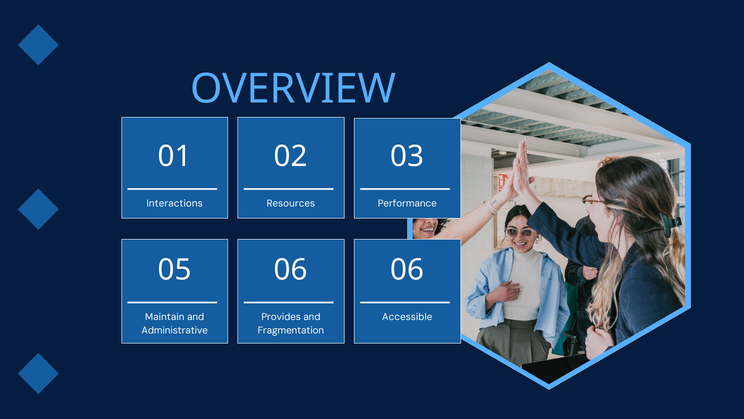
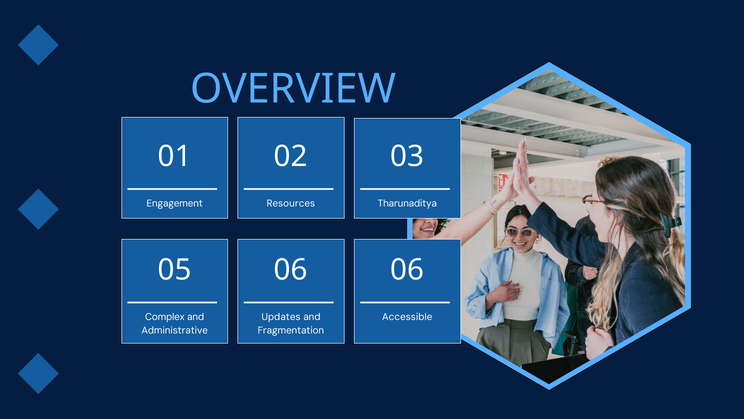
Interactions: Interactions -> Engagement
Performance: Performance -> Tharunaditya
Maintain: Maintain -> Complex
Provides: Provides -> Updates
